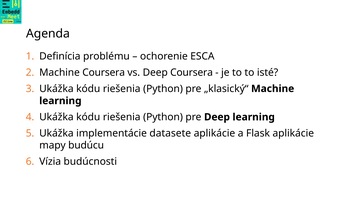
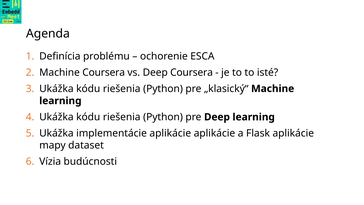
implementácie datasete: datasete -> aplikácie
budúcu: budúcu -> dataset
